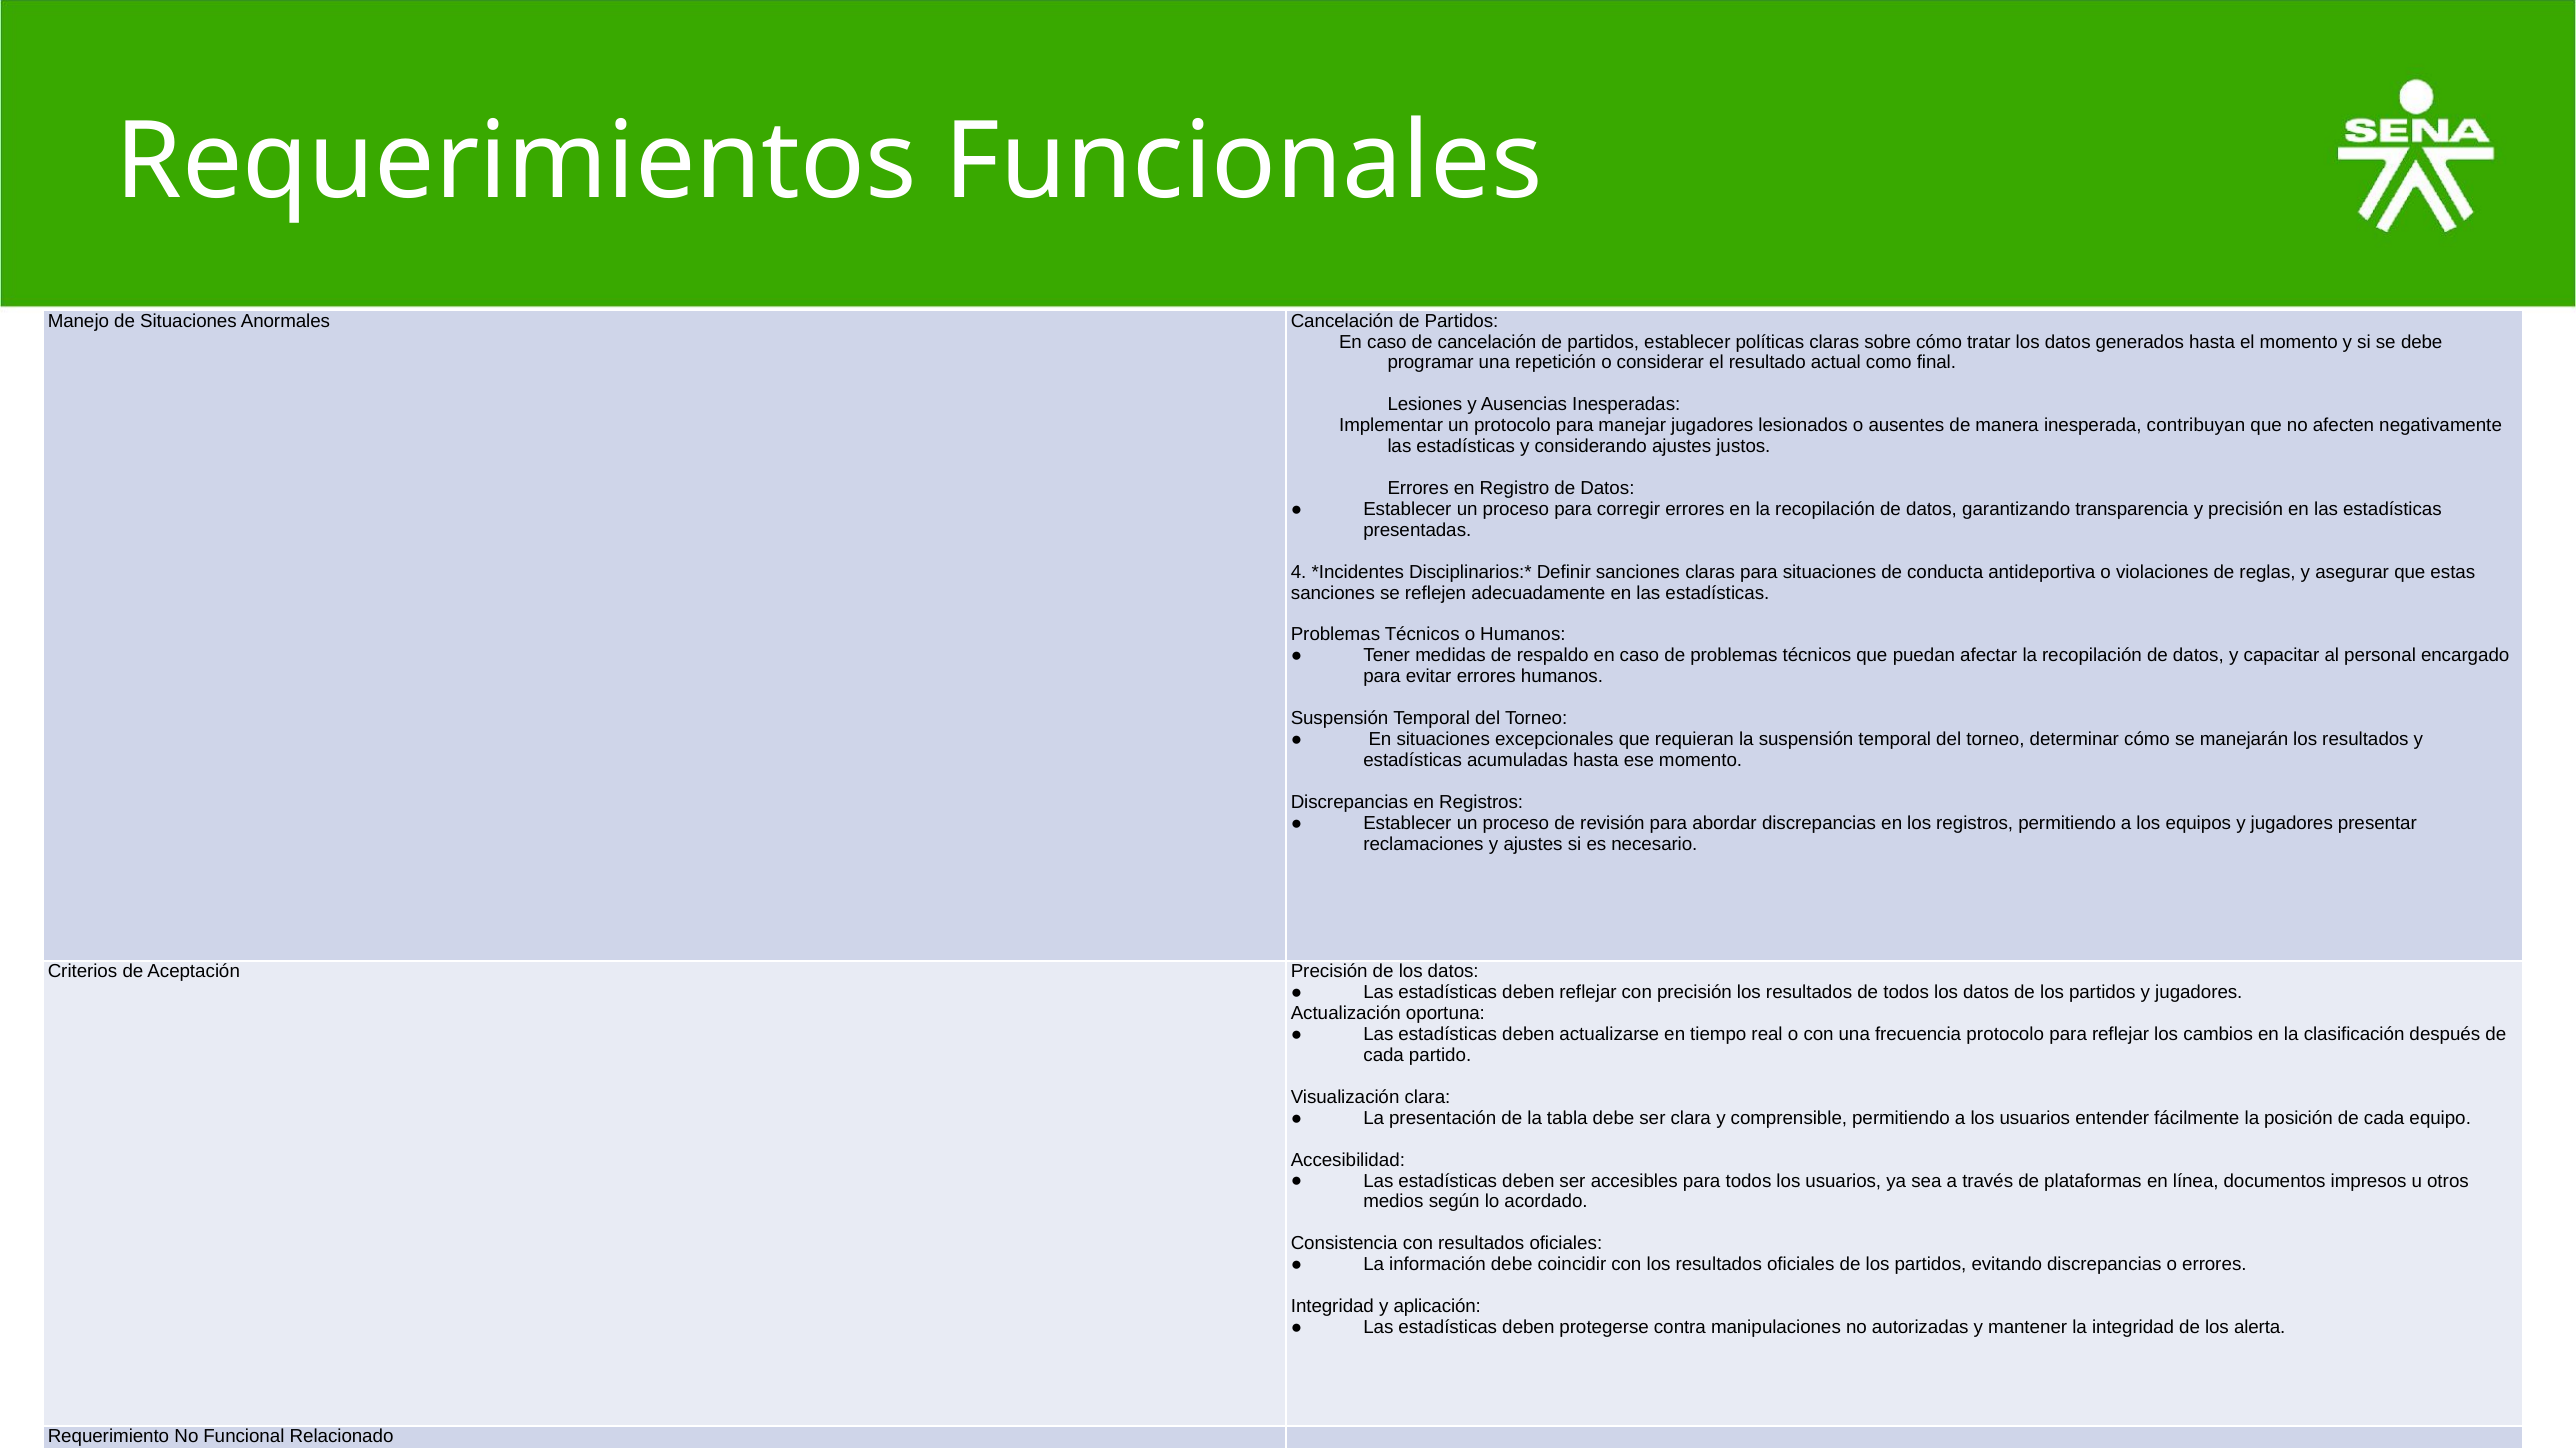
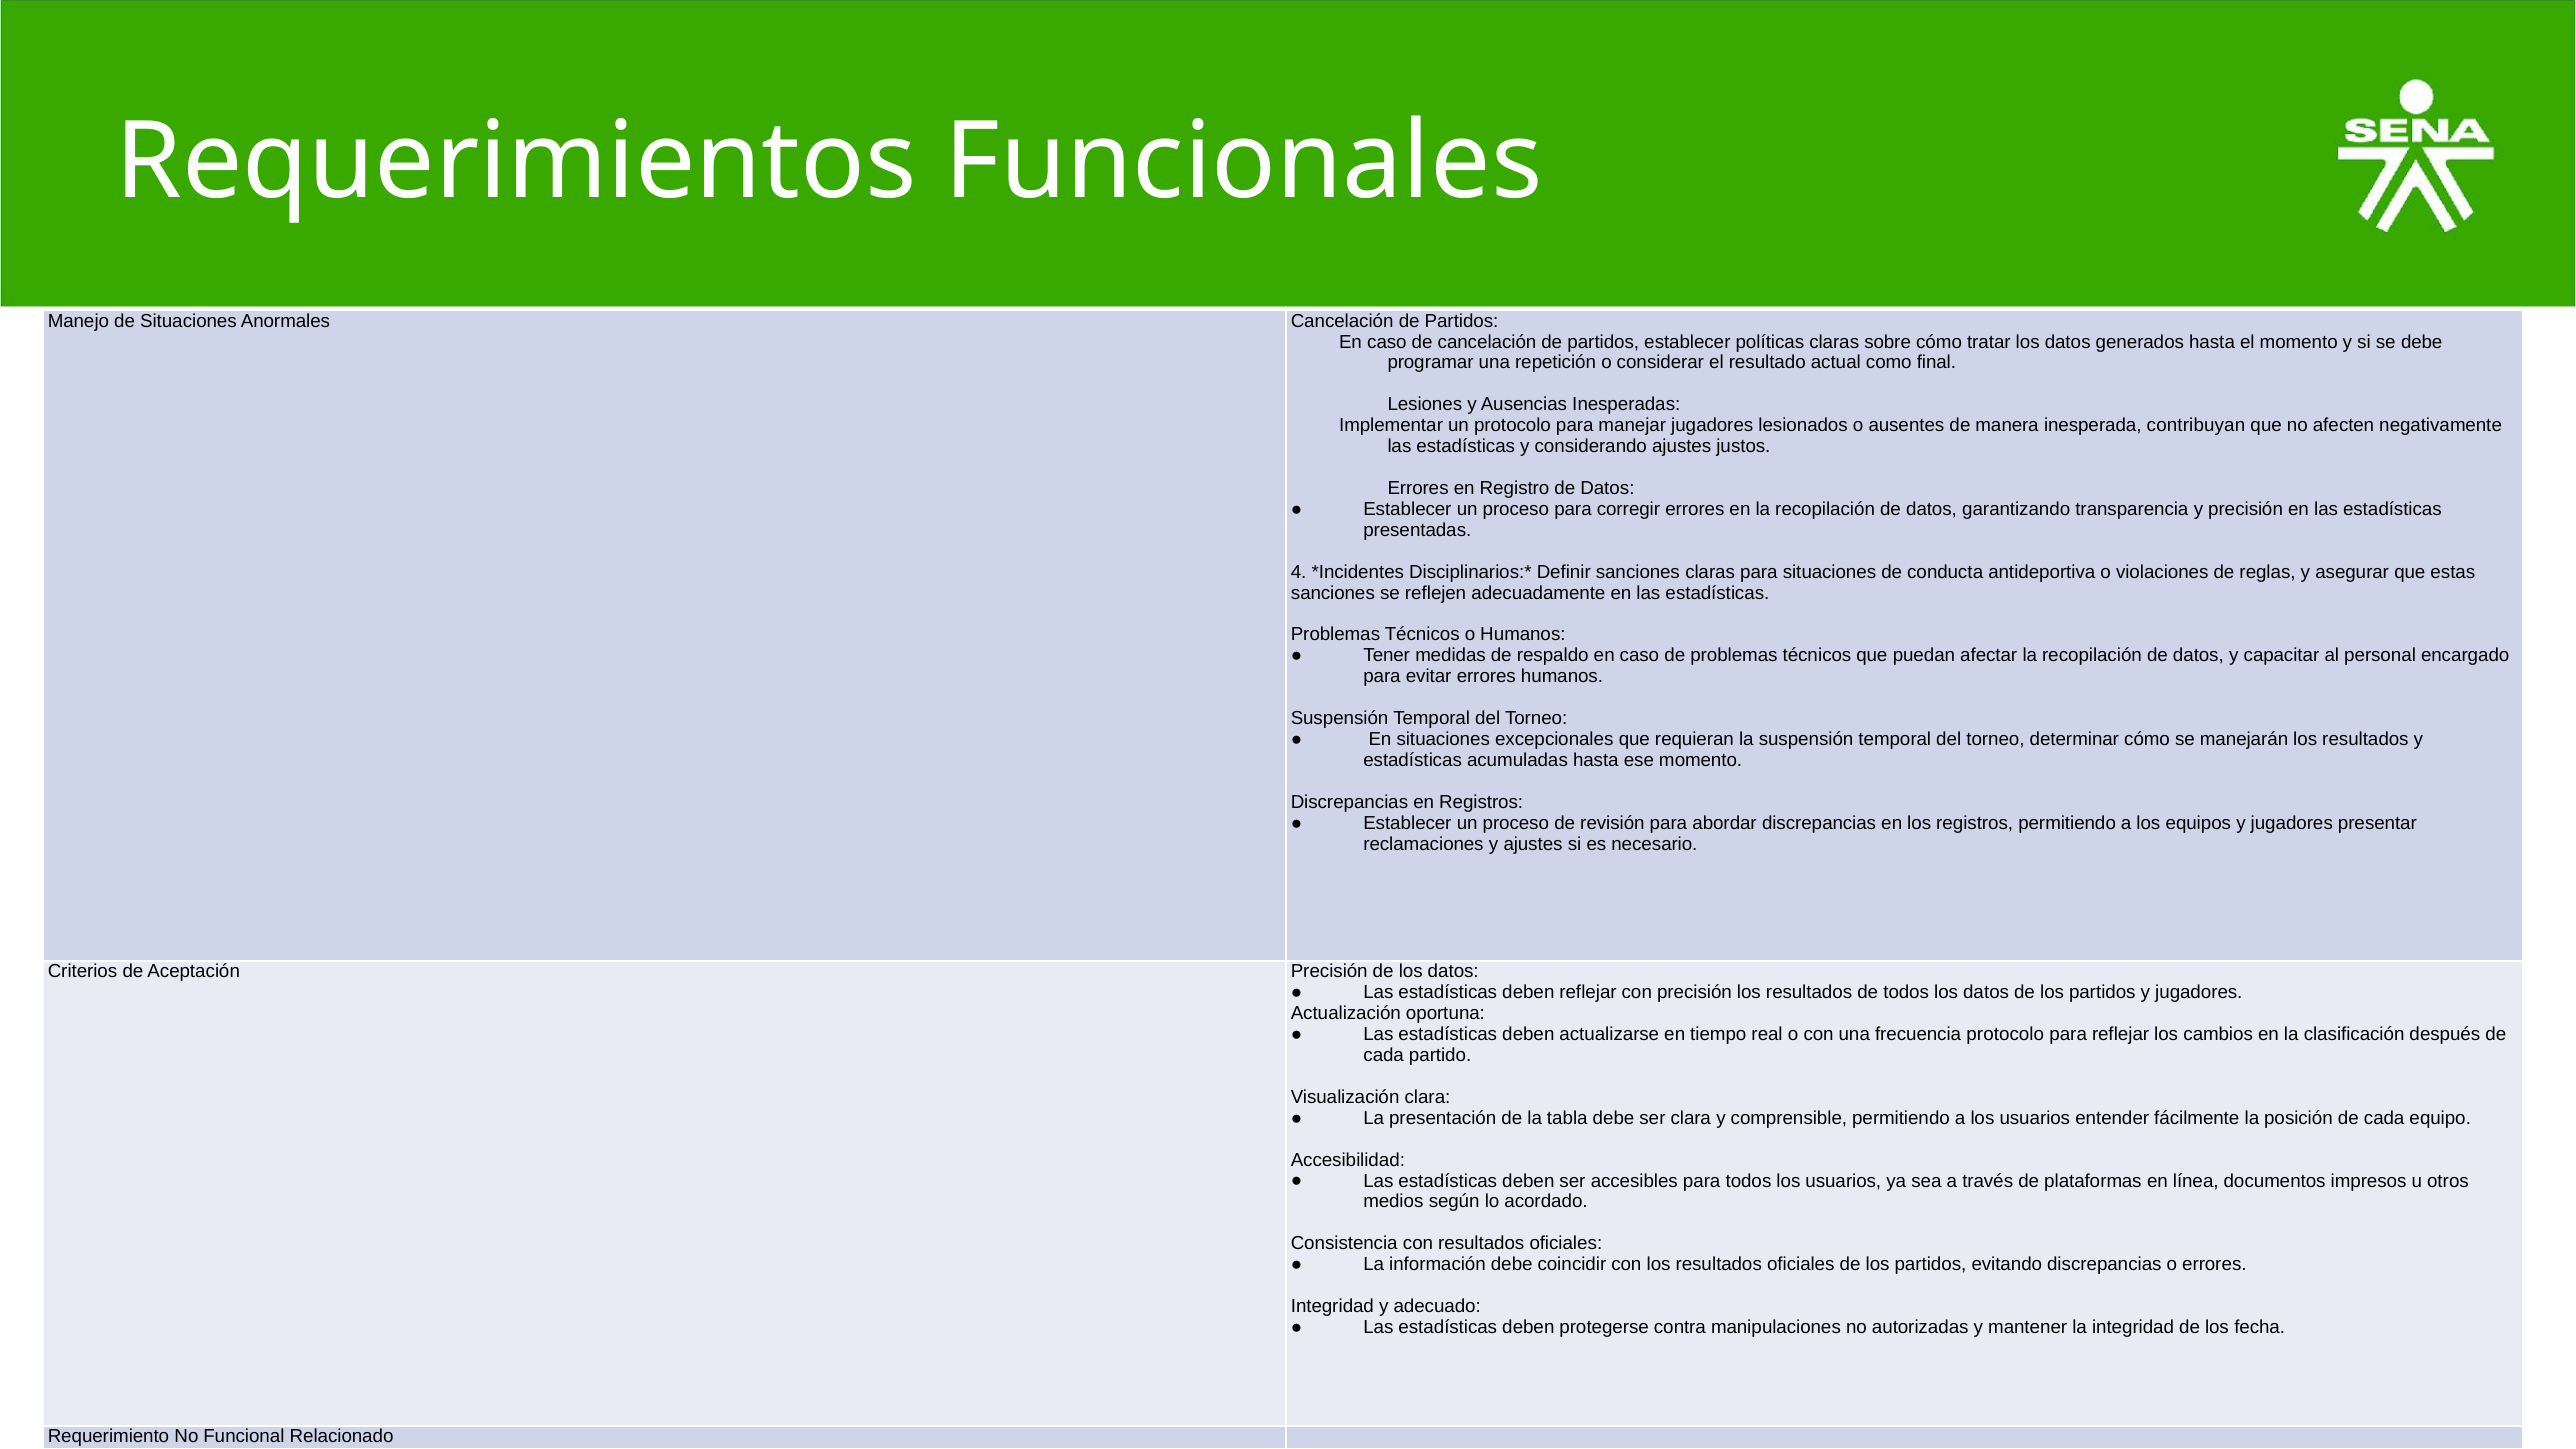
aplicación: aplicación -> adecuado
alerta: alerta -> fecha
